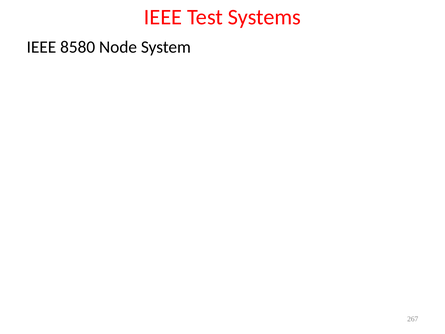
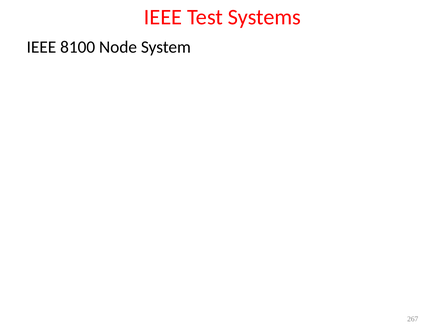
8580: 8580 -> 8100
